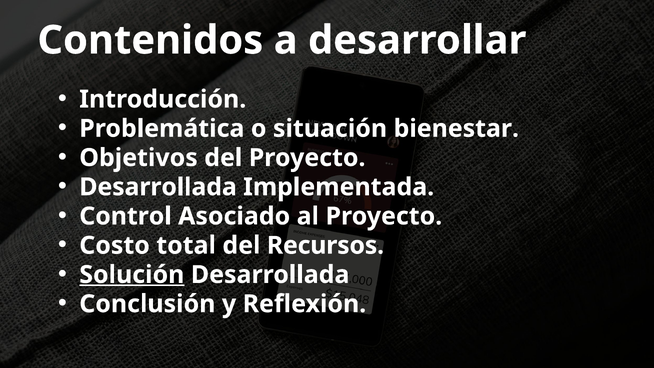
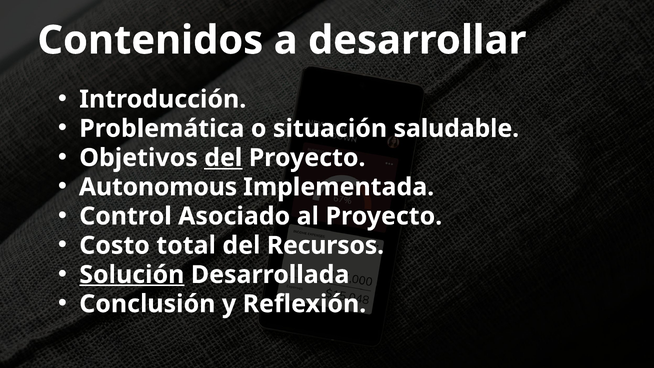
bienestar: bienestar -> saludable
del at (223, 158) underline: none -> present
Desarrollada at (158, 187): Desarrollada -> Autonomous
